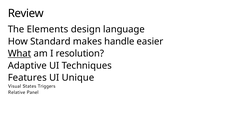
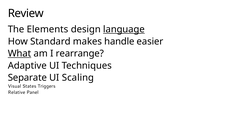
language underline: none -> present
resolution: resolution -> rearrange
Features: Features -> Separate
Unique: Unique -> Scaling
